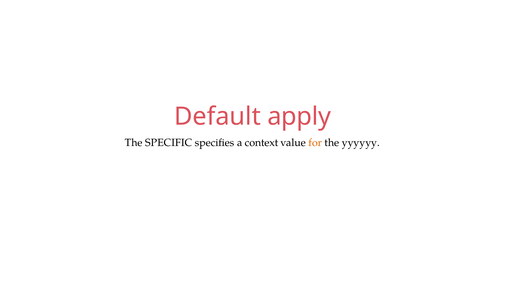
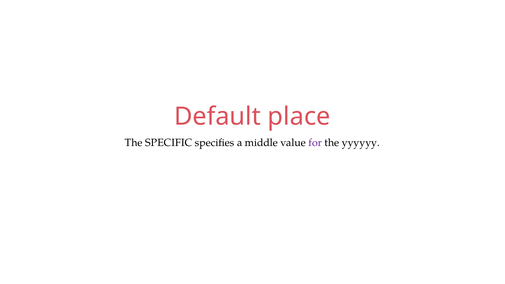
apply: apply -> place
context: context -> middle
for colour: orange -> purple
